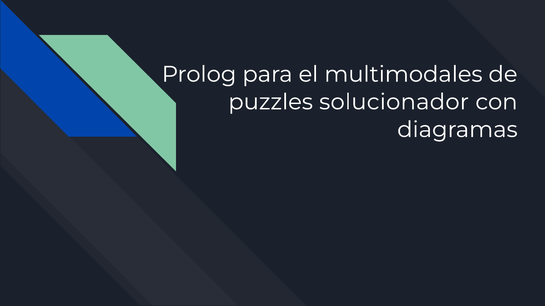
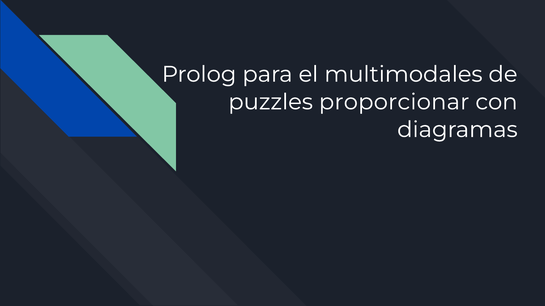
solucionador: solucionador -> proporcionar
